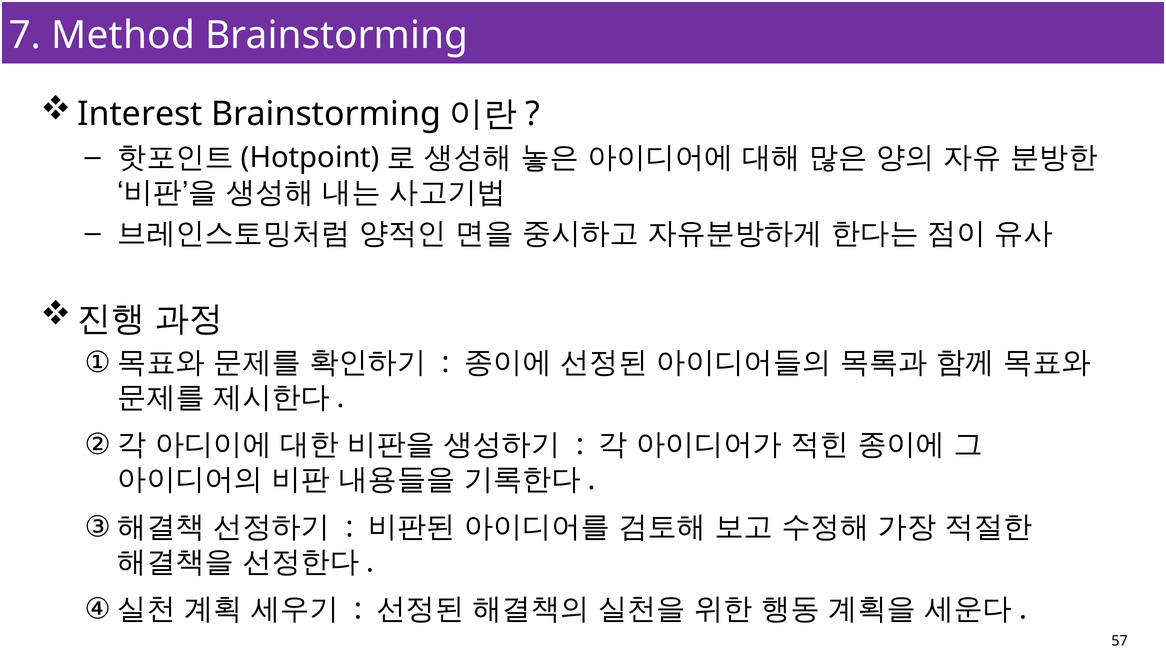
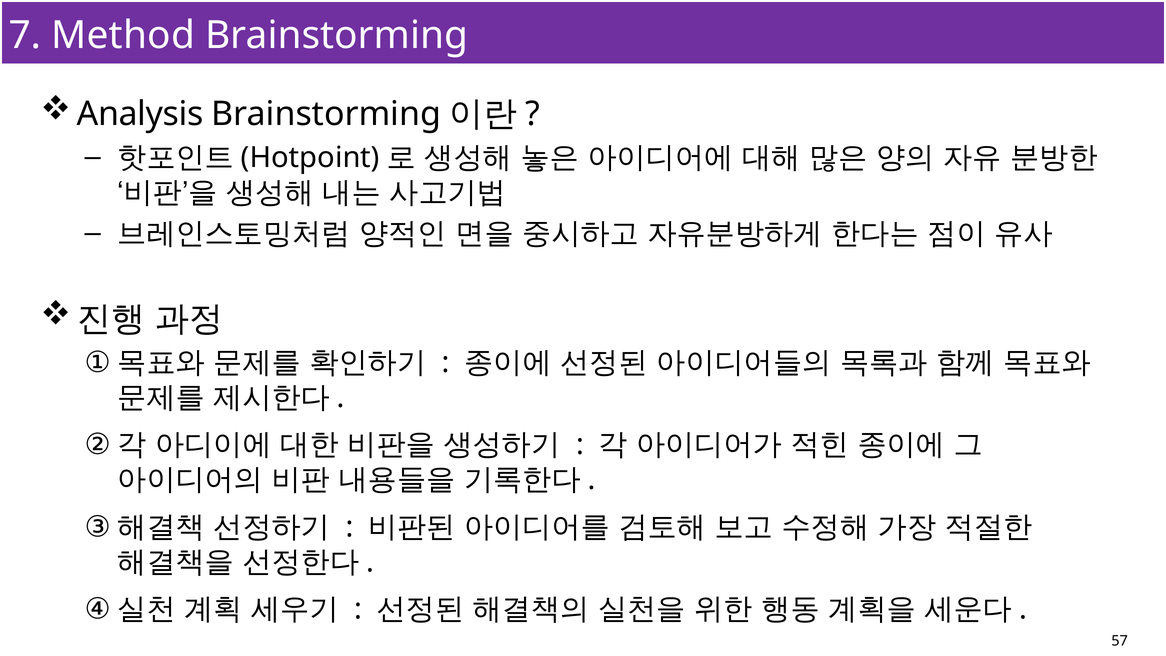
Interest: Interest -> Analysis
